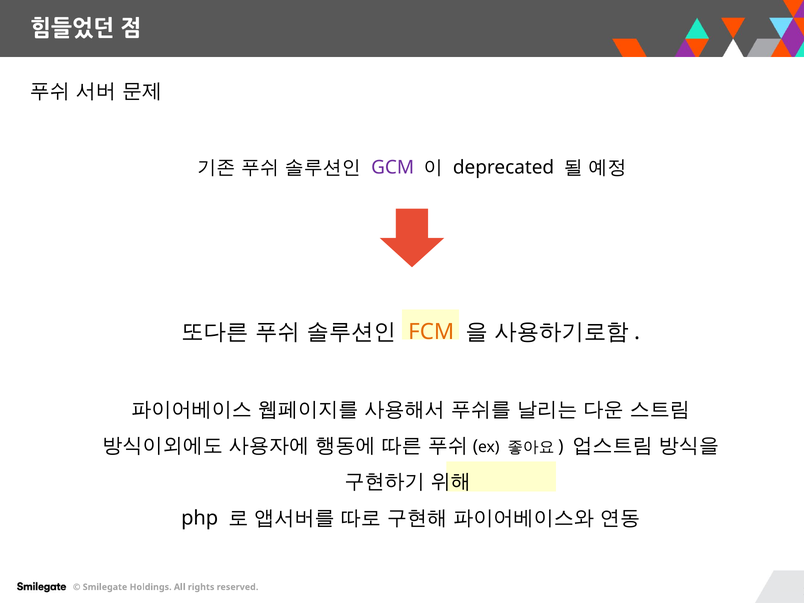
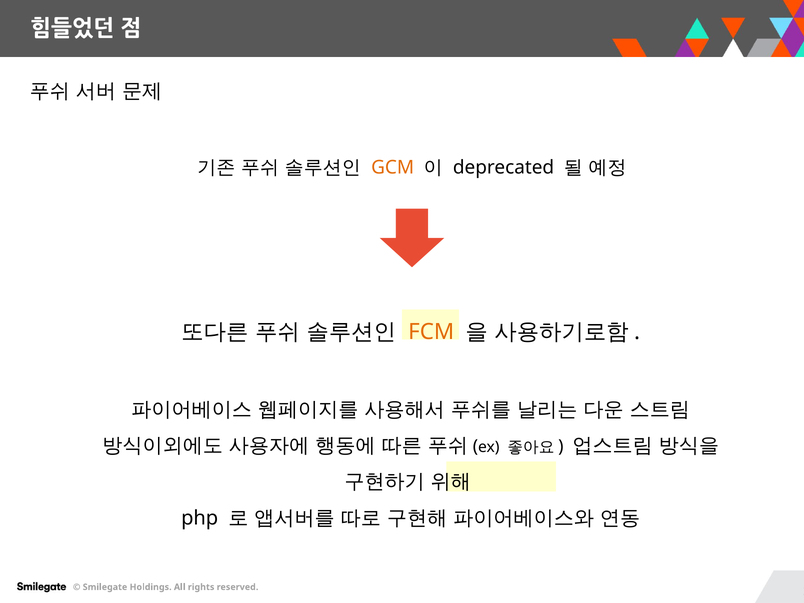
GCM colour: purple -> orange
